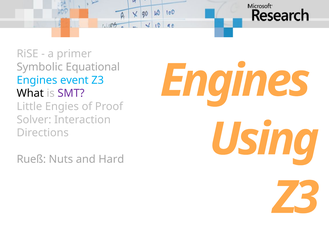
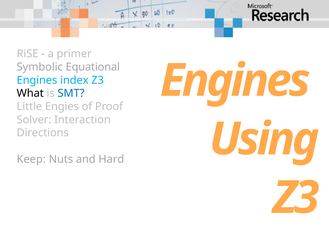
event: event -> index
SMT colour: purple -> blue
Rueß: Rueß -> Keep
